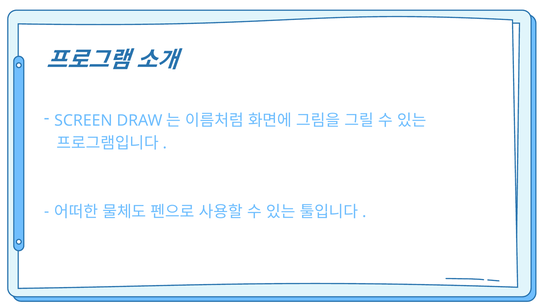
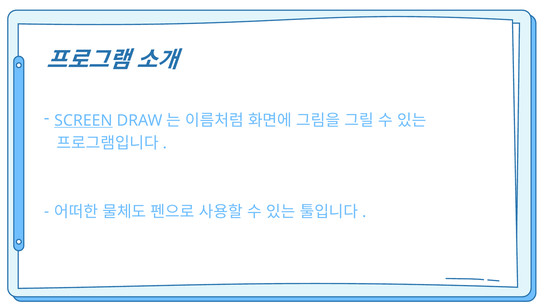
SCREEN underline: none -> present
